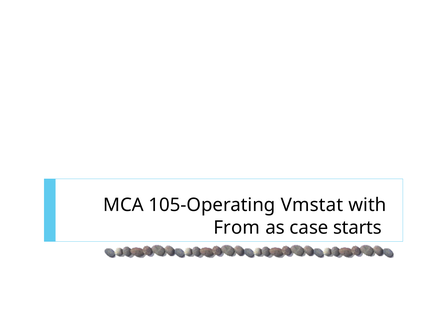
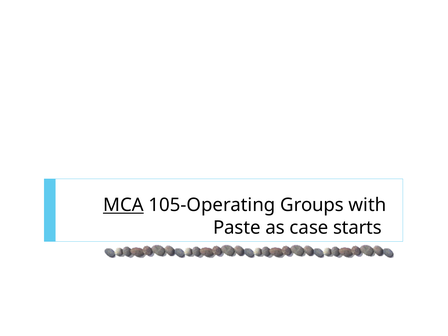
MCA underline: none -> present
Vmstat: Vmstat -> Groups
From: From -> Paste
